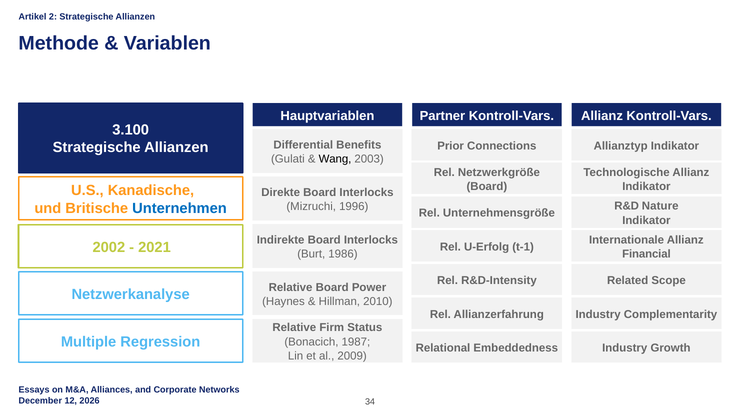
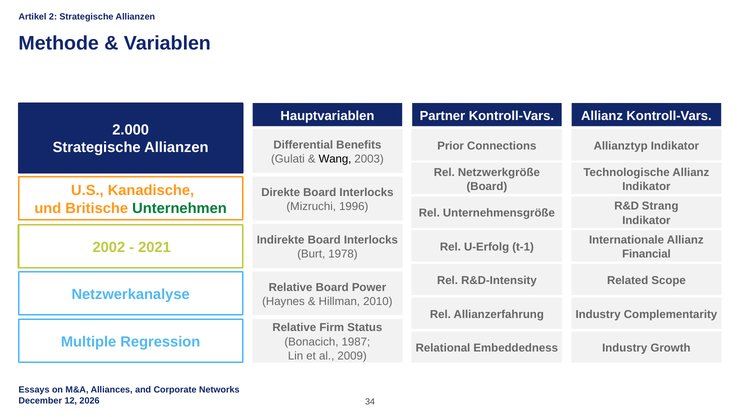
3.100: 3.100 -> 2.000
Nature: Nature -> Strang
Unternehmen colour: blue -> green
1986: 1986 -> 1978
